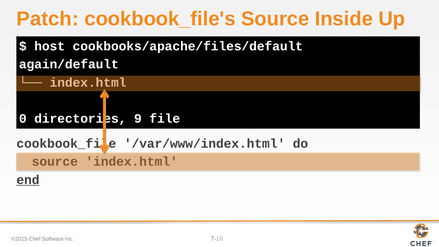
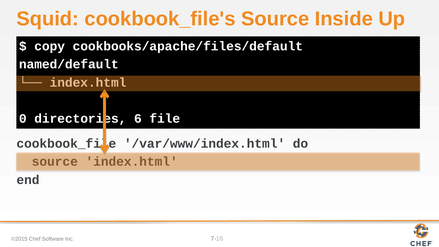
Patch: Patch -> Squid
host: host -> copy
again/default: again/default -> named/default
9: 9 -> 6
end underline: present -> none
